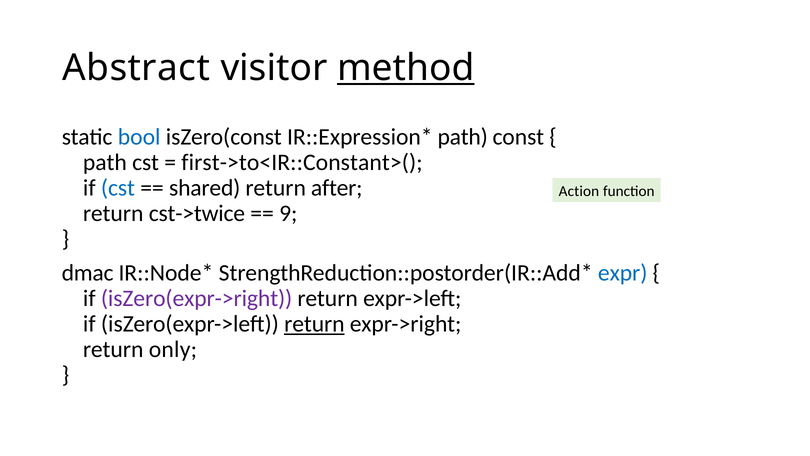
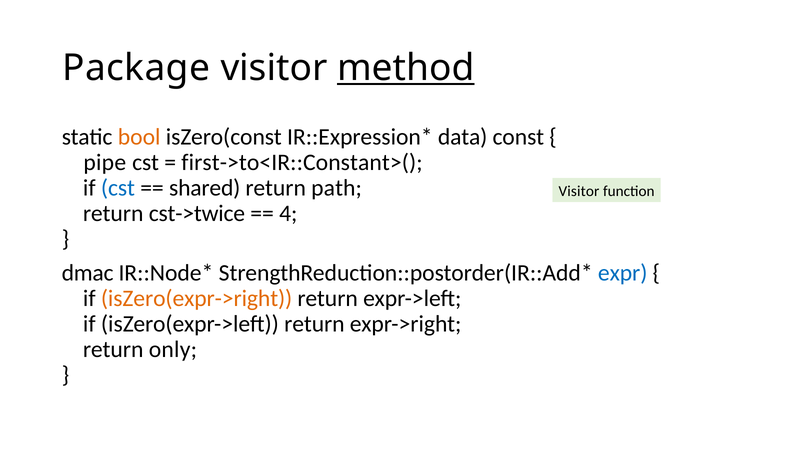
Abstract: Abstract -> Package
bool colour: blue -> orange
path at (463, 137): path -> data
path at (105, 162): path -> pipe
after: after -> path
Action at (579, 191): Action -> Visitor
9: 9 -> 4
isZero(expr->right colour: purple -> orange
return at (314, 324) underline: present -> none
